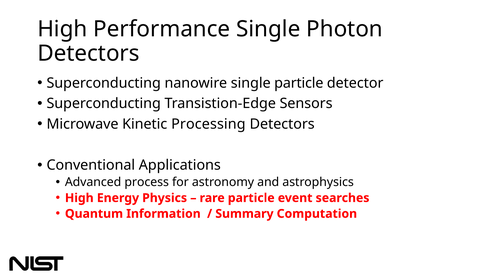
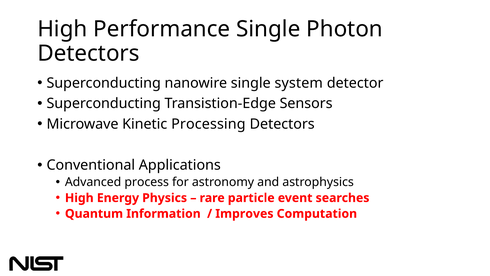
single particle: particle -> system
Summary: Summary -> Improves
